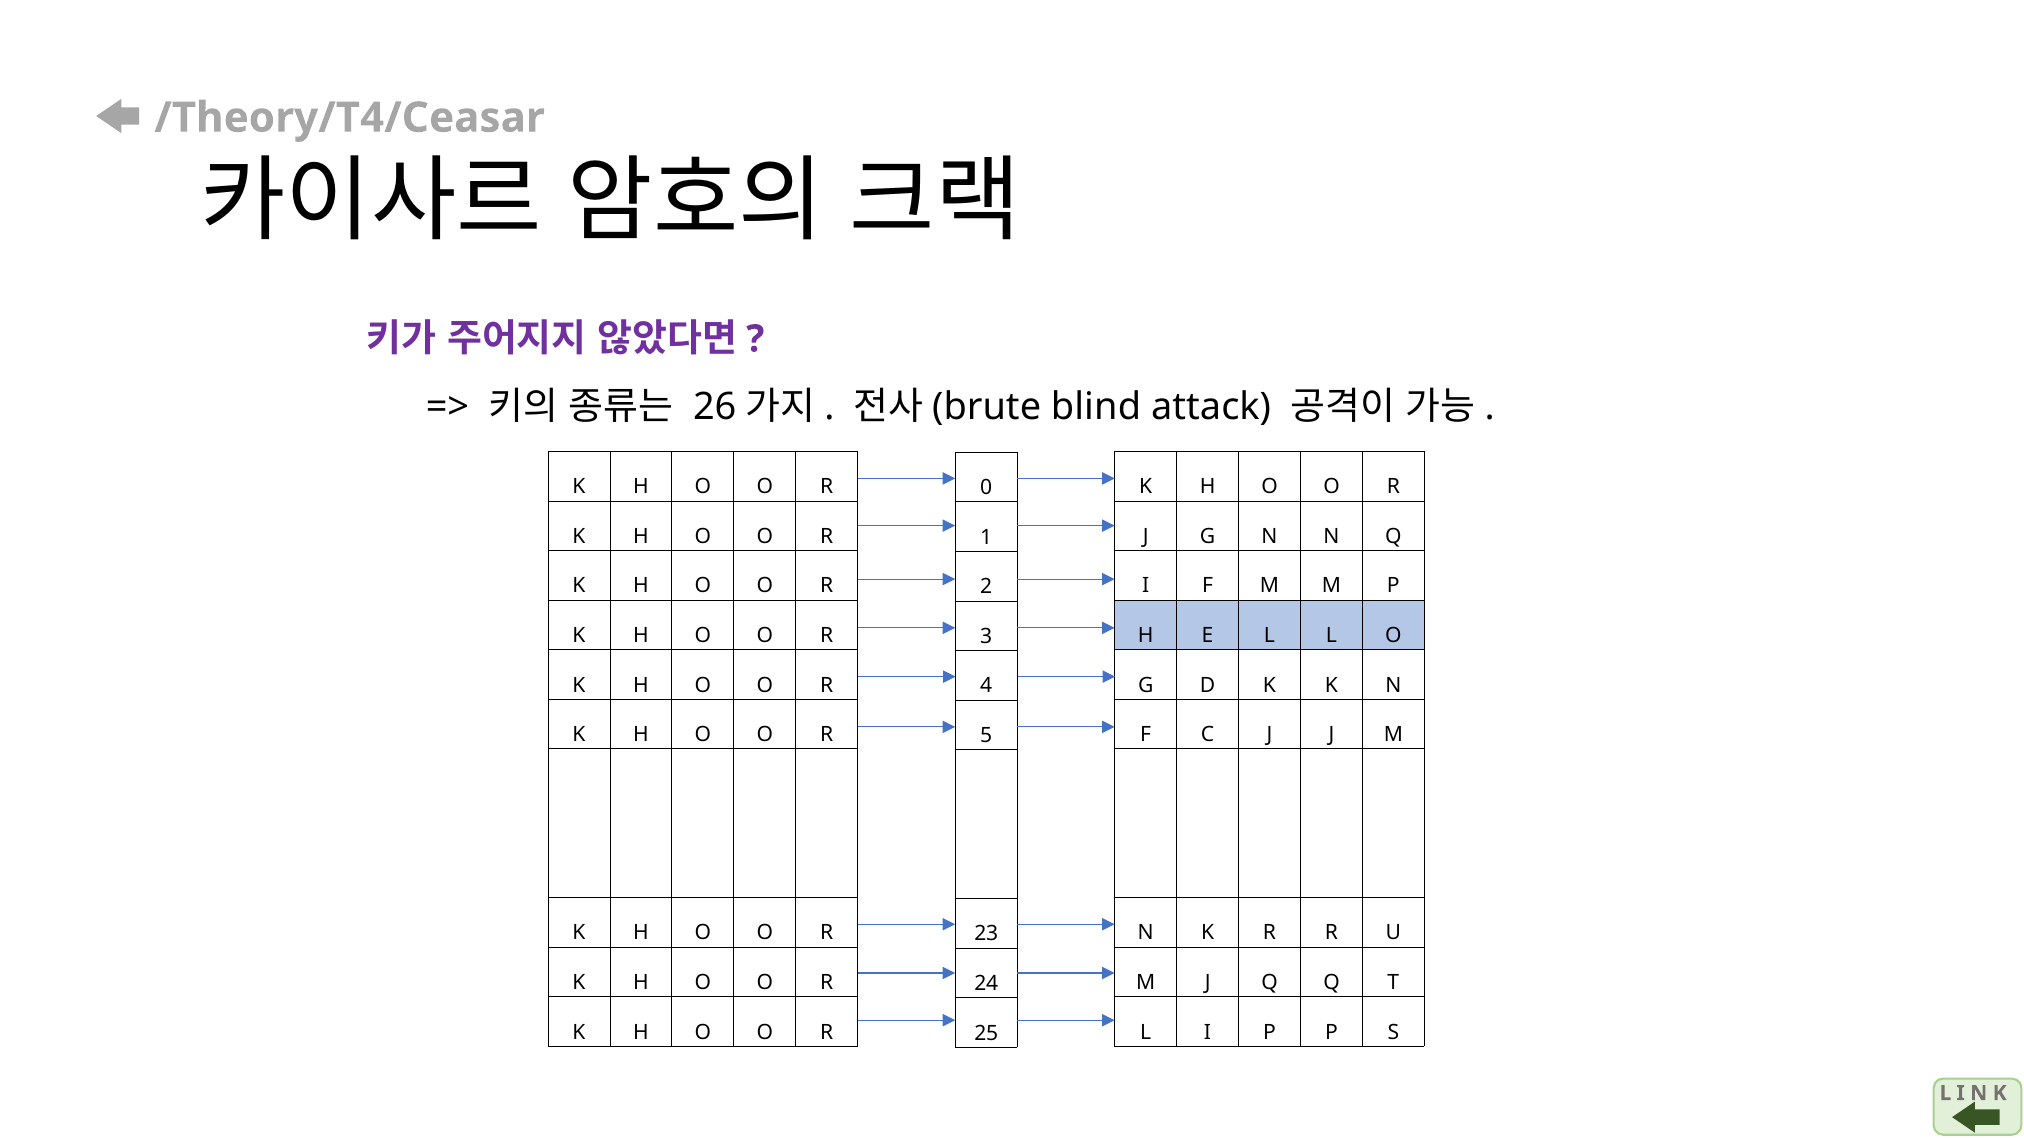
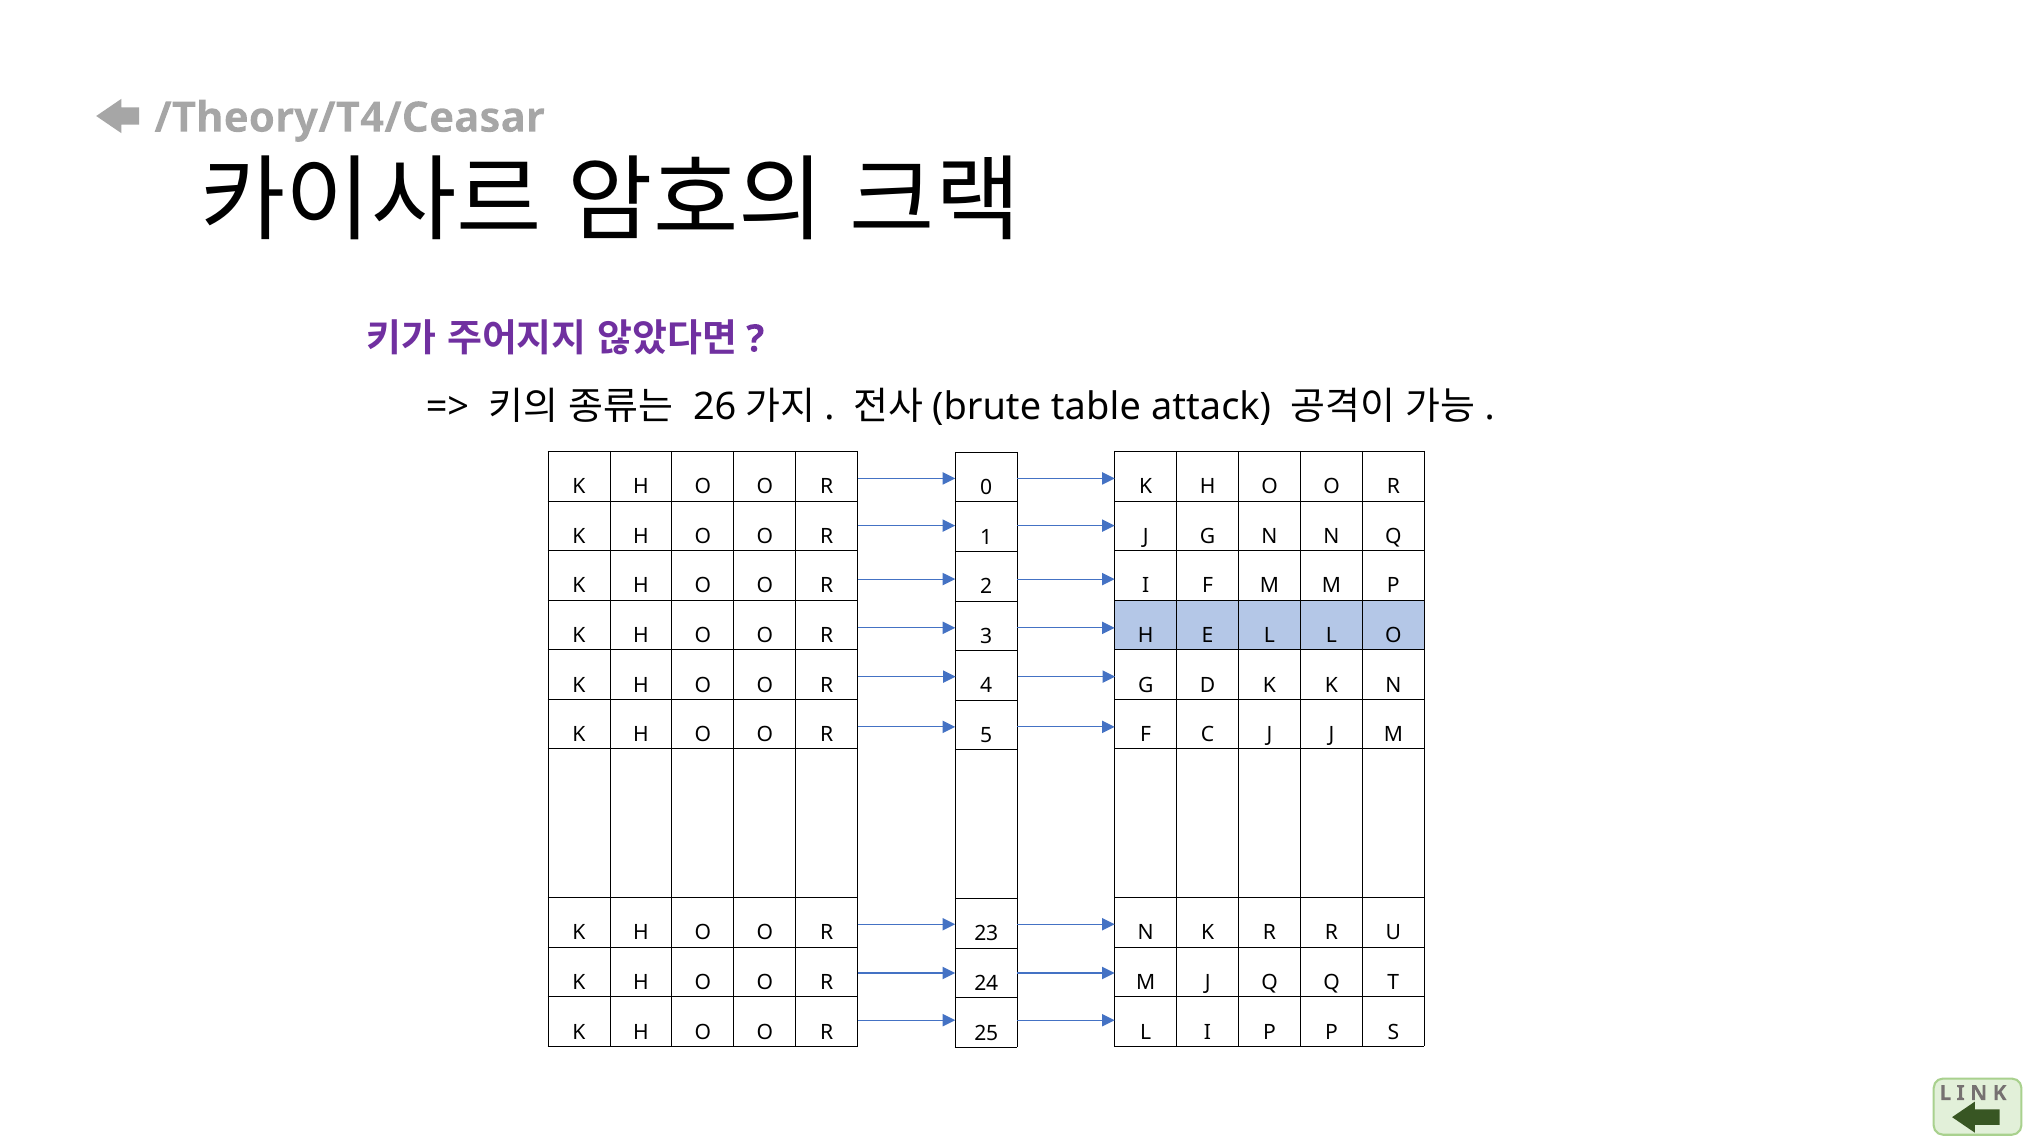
blind: blind -> table
